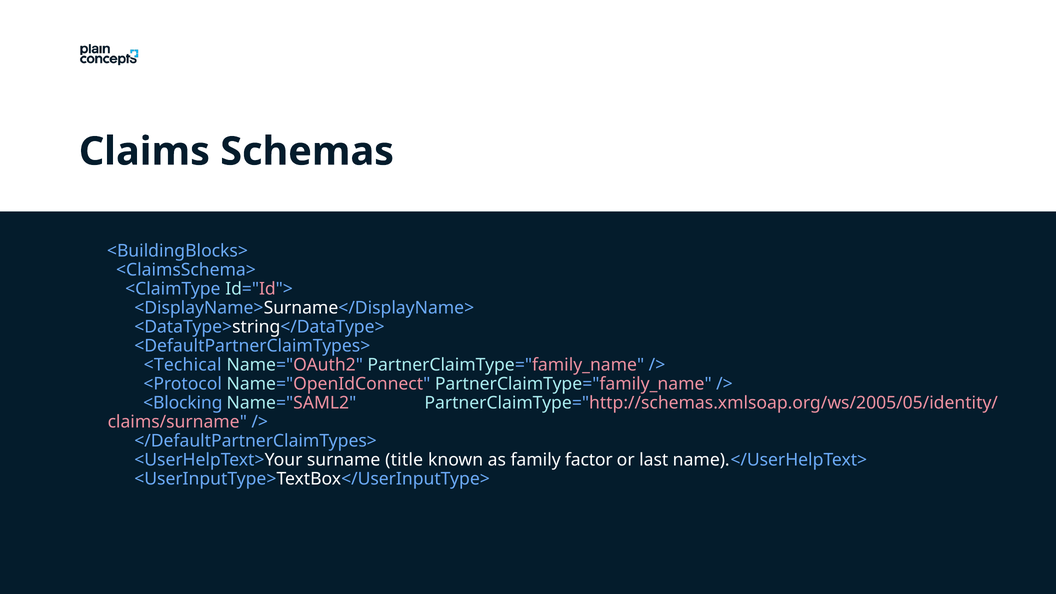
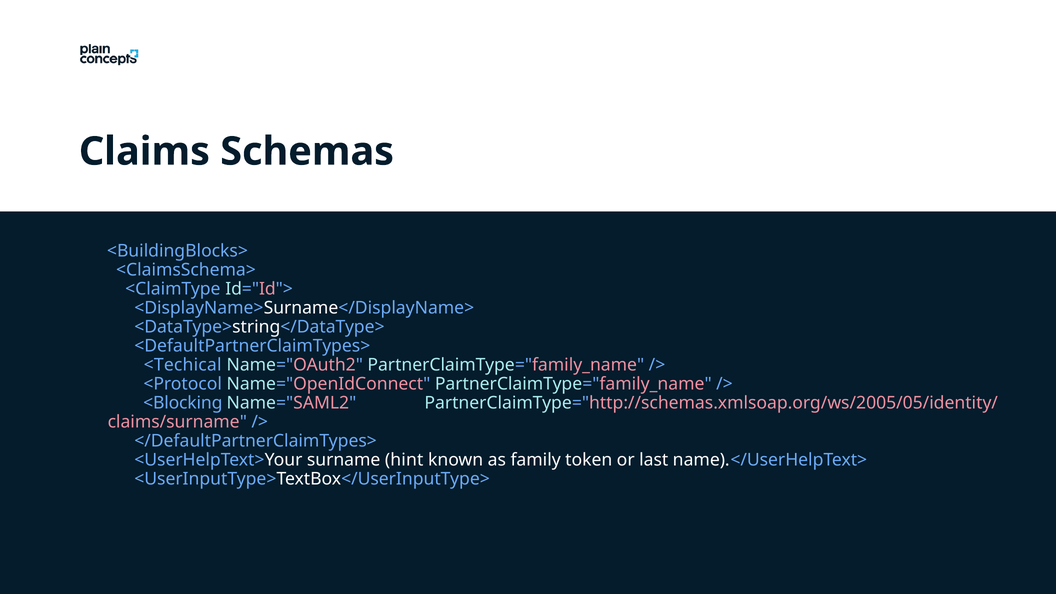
title: title -> hint
factor: factor -> token
